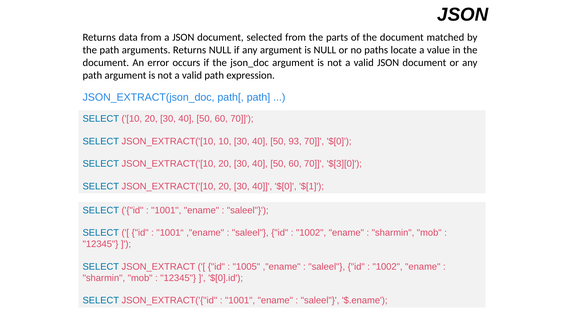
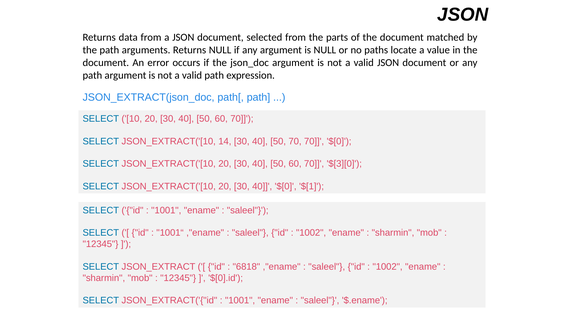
JSON_EXTRACT('[10 10: 10 -> 14
50 93: 93 -> 70
1005: 1005 -> 6818
